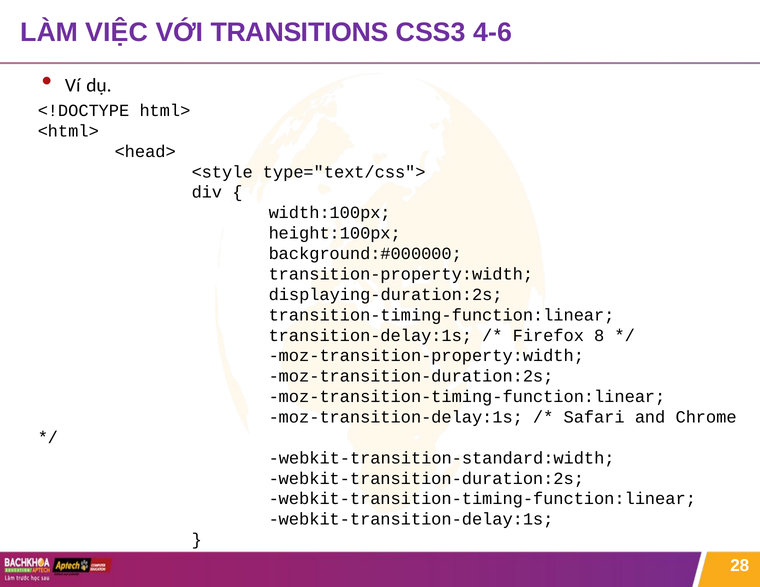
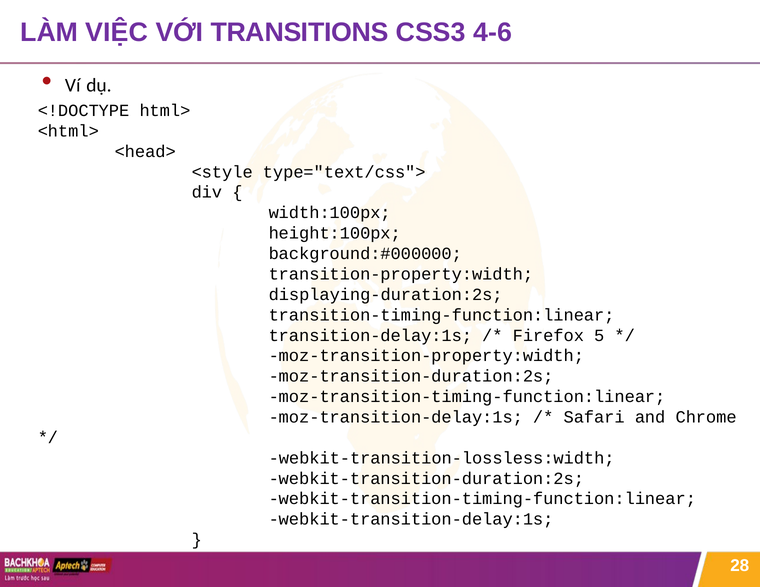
8: 8 -> 5
webkit-transition-standard:width: webkit-transition-standard:width -> webkit-transition-lossless:width
